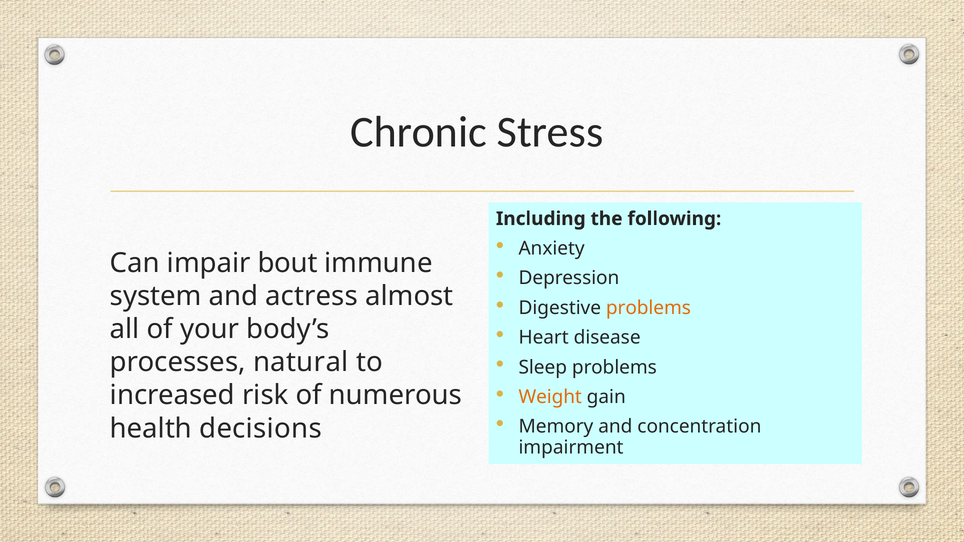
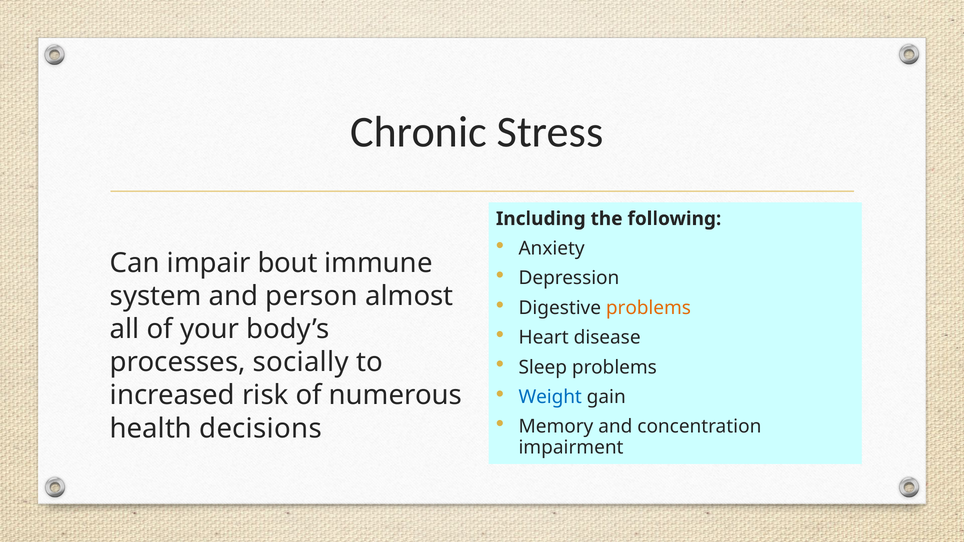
actress: actress -> person
natural: natural -> socially
Weight colour: orange -> blue
